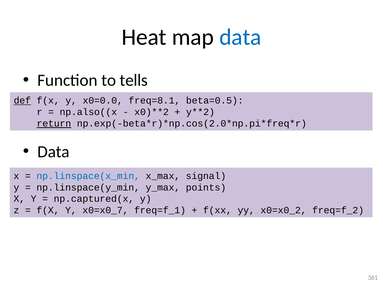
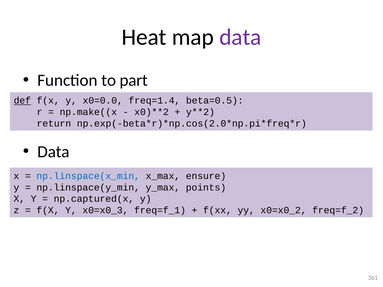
data at (240, 37) colour: blue -> purple
tells: tells -> part
freq=8.1: freq=8.1 -> freq=1.4
np.also((x: np.also((x -> np.make((x
return underline: present -> none
signal: signal -> ensure
x0=x0_7: x0=x0_7 -> x0=x0_3
